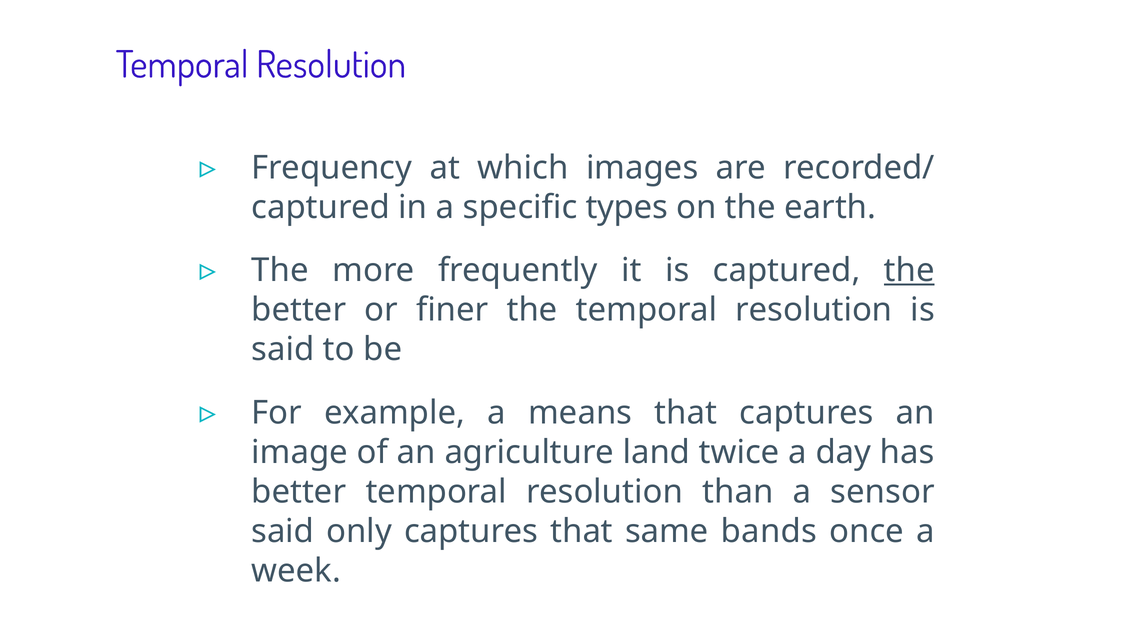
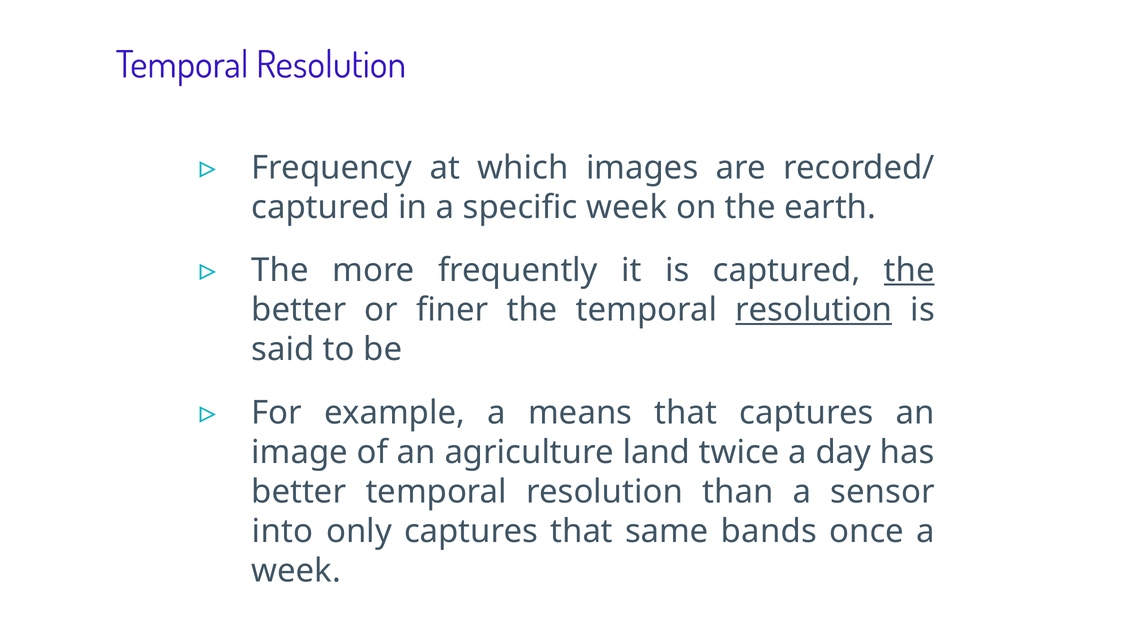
specific types: types -> week
resolution at (814, 310) underline: none -> present
said at (283, 531): said -> into
